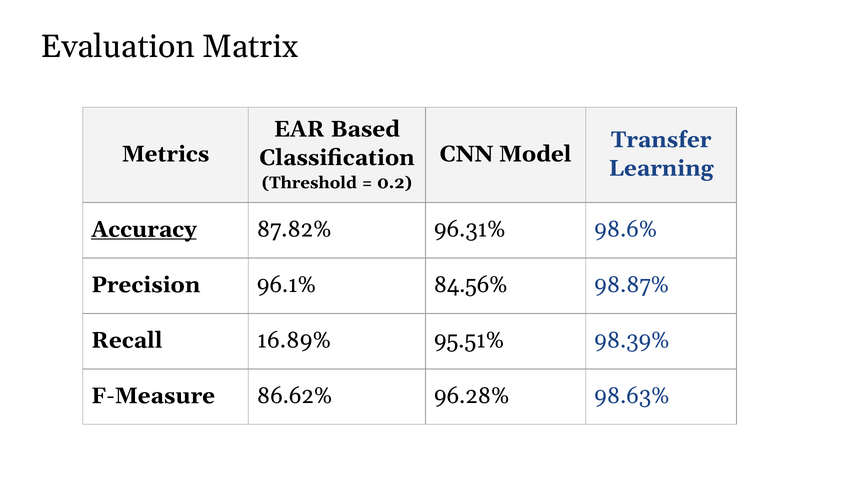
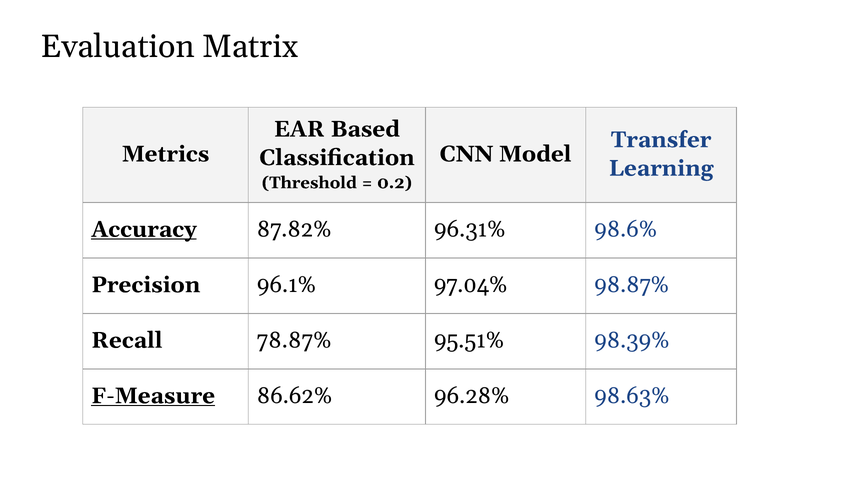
84.56%: 84.56% -> 97.04%
16.89%: 16.89% -> 78.87%
F-Measure underline: none -> present
